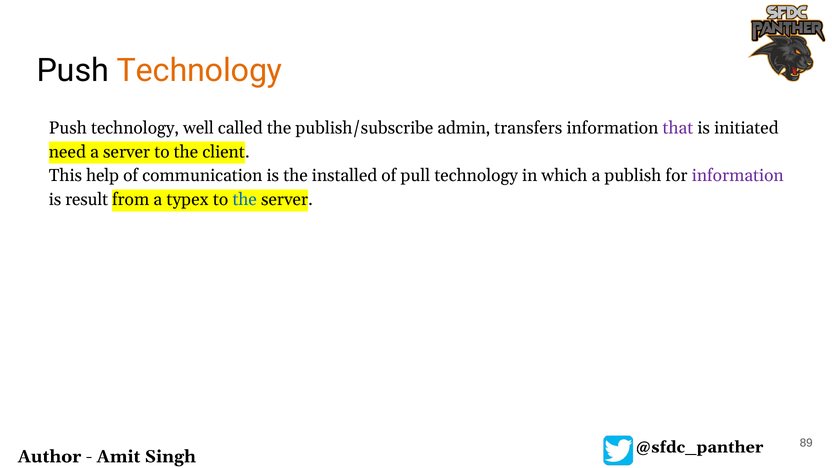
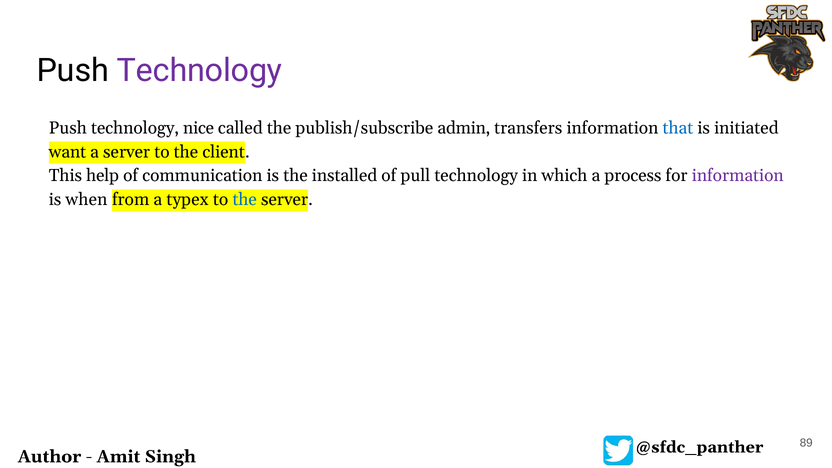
Technology at (199, 70) colour: orange -> purple
well: well -> nice
that colour: purple -> blue
need: need -> want
publish: publish -> process
result: result -> when
